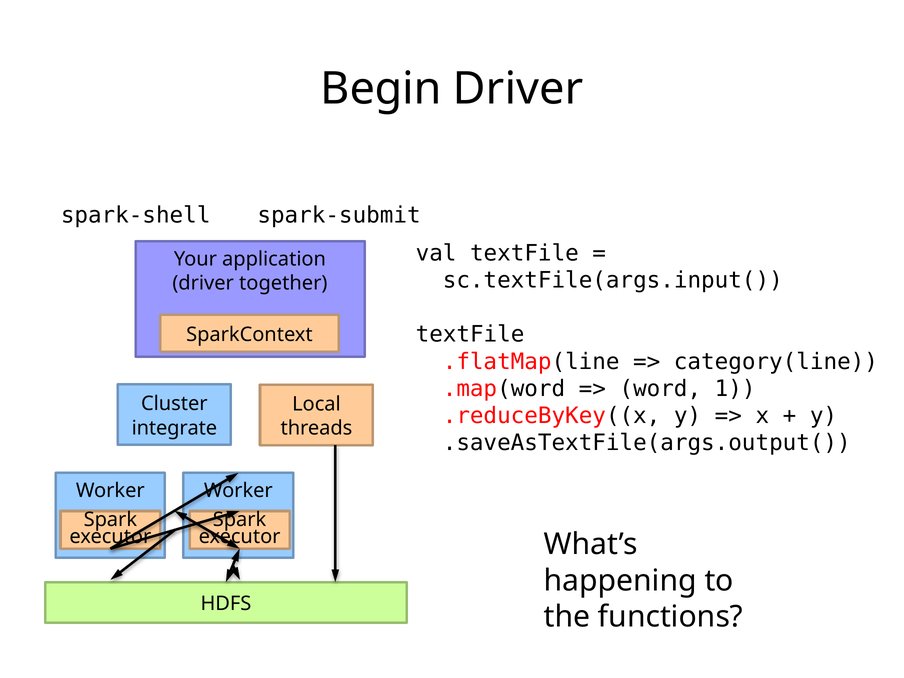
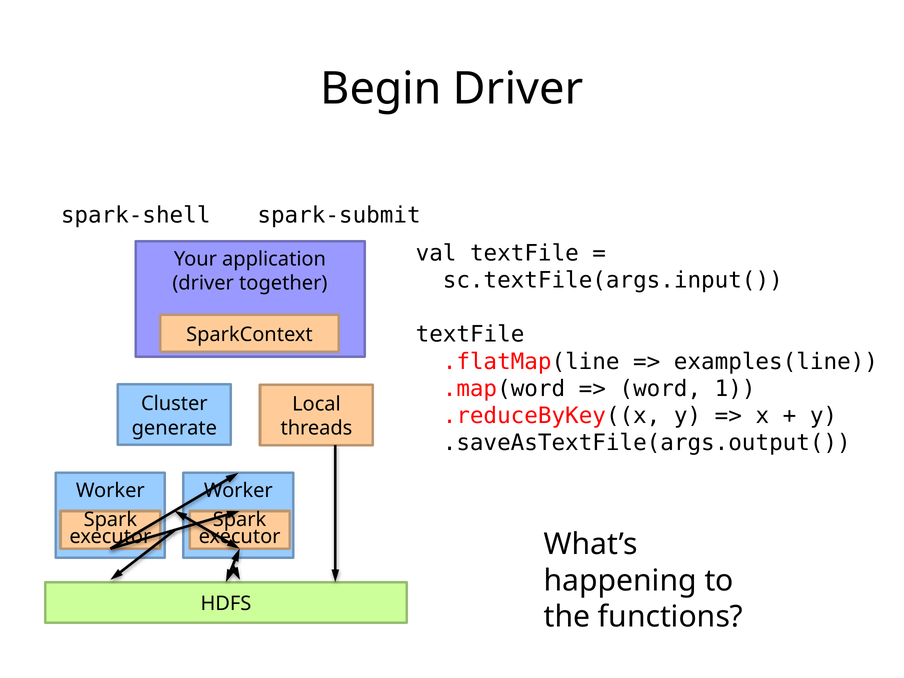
category(line: category(line -> examples(line
integrate: integrate -> generate
